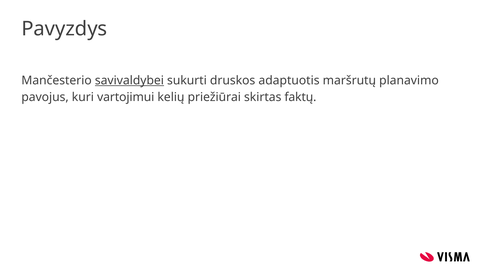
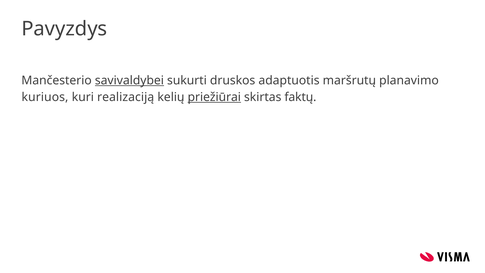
pavojus: pavojus -> kuriuos
vartojimui: vartojimui -> realizaciją
priežiūrai underline: none -> present
